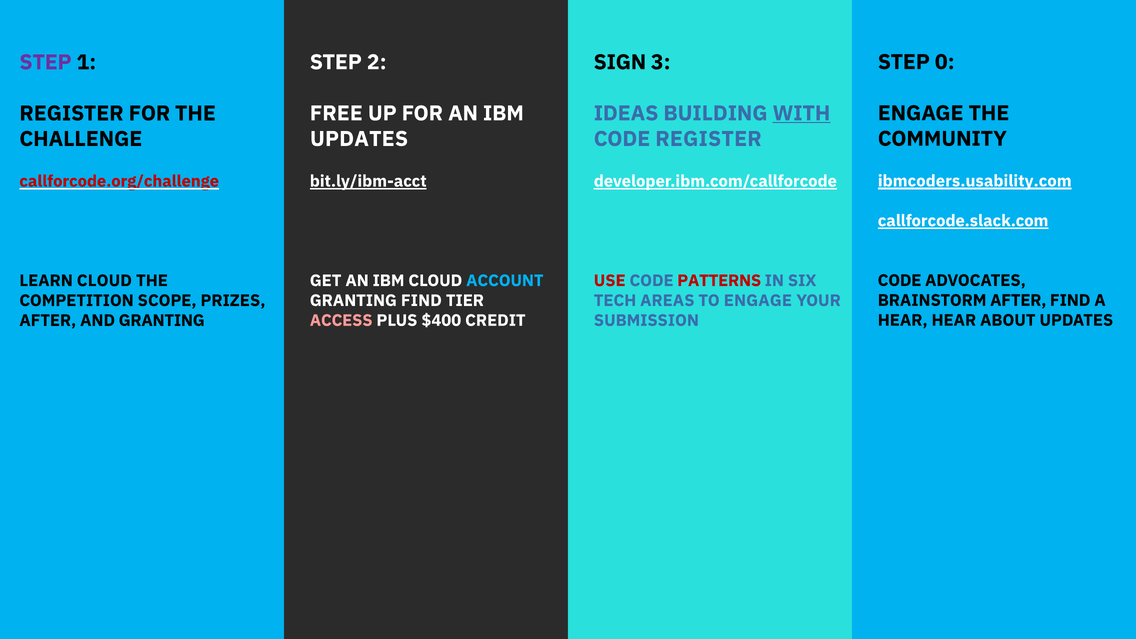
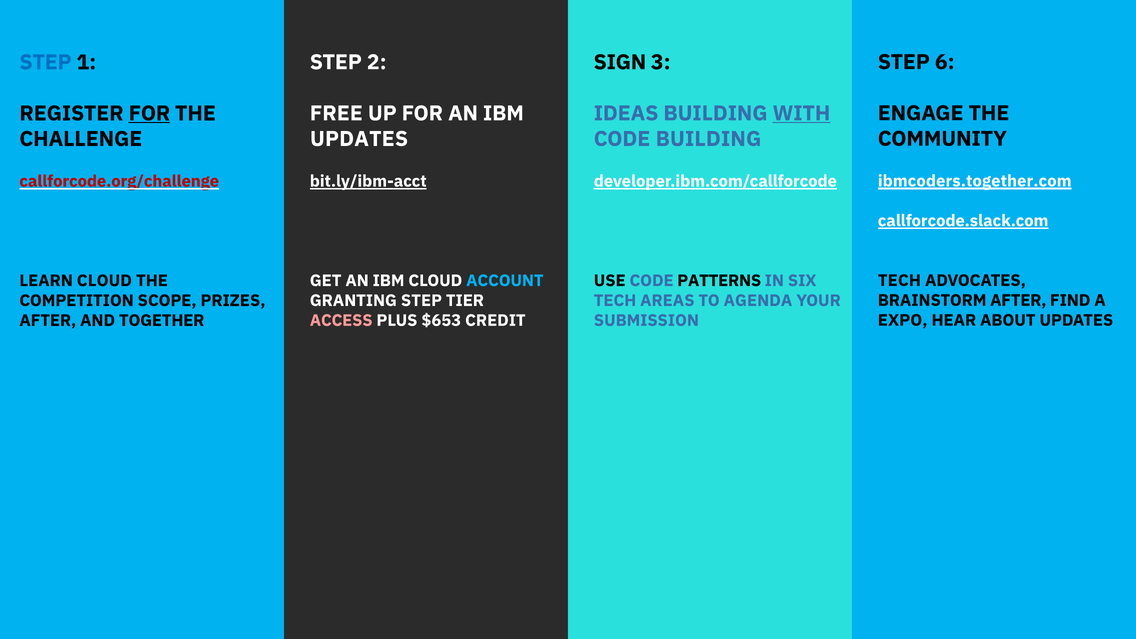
0: 0 -> 6
STEP at (45, 62) colour: purple -> blue
FOR at (149, 113) underline: none -> present
CODE REGISTER: REGISTER -> BUILDING
ibmcoders.usability.com: ibmcoders.usability.com -> ibmcoders.together.com
CODE at (900, 280): CODE -> TECH
USE colour: red -> black
PATTERNS colour: red -> black
GRANTING FIND: FIND -> STEP
TO ENGAGE: ENGAGE -> AGENDA
HEAR at (903, 320): HEAR -> EXPO
AND GRANTING: GRANTING -> TOGETHER
$400: $400 -> $653
